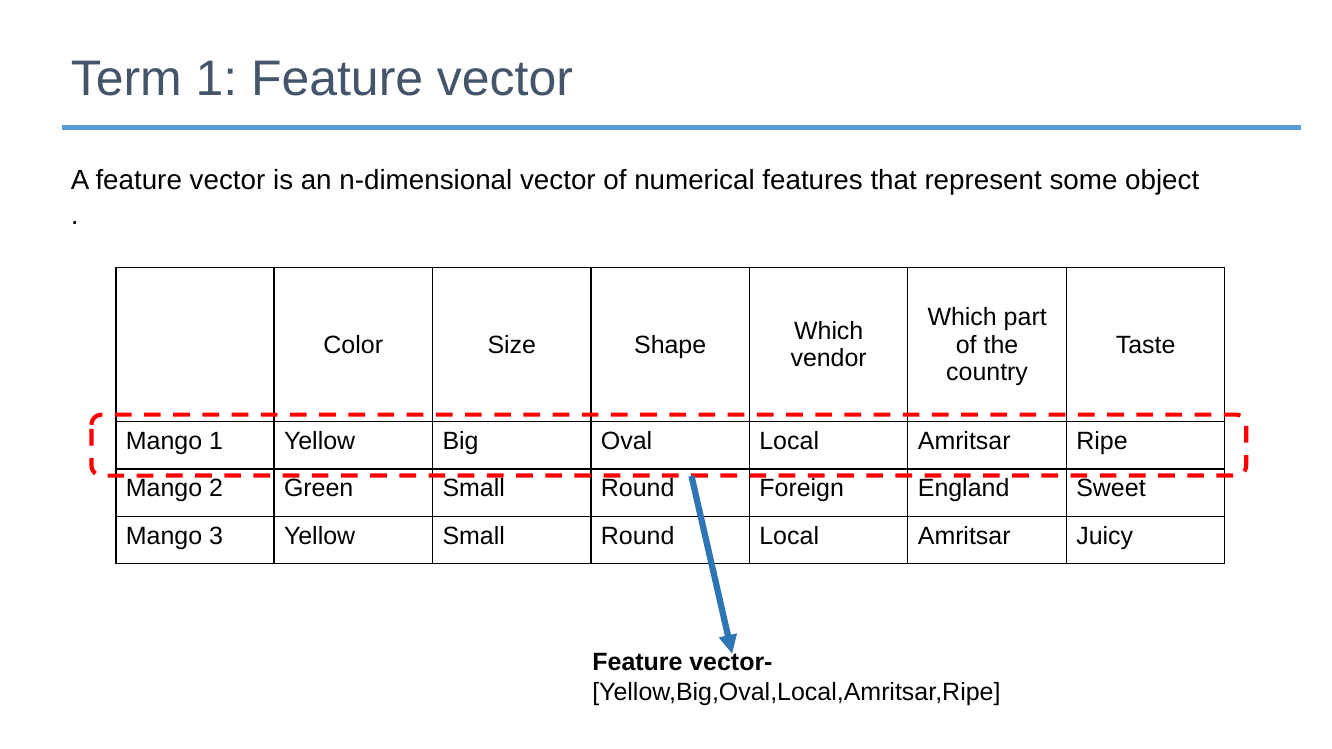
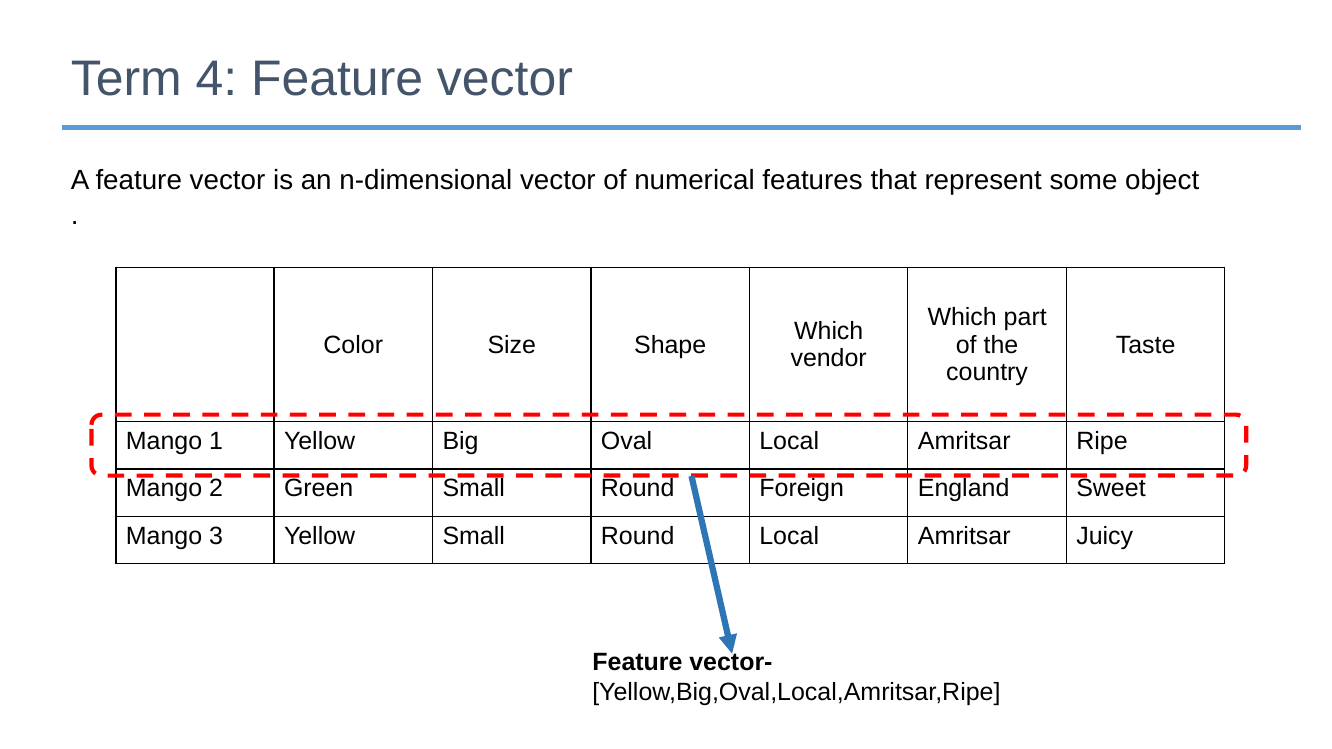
Term 1: 1 -> 4
